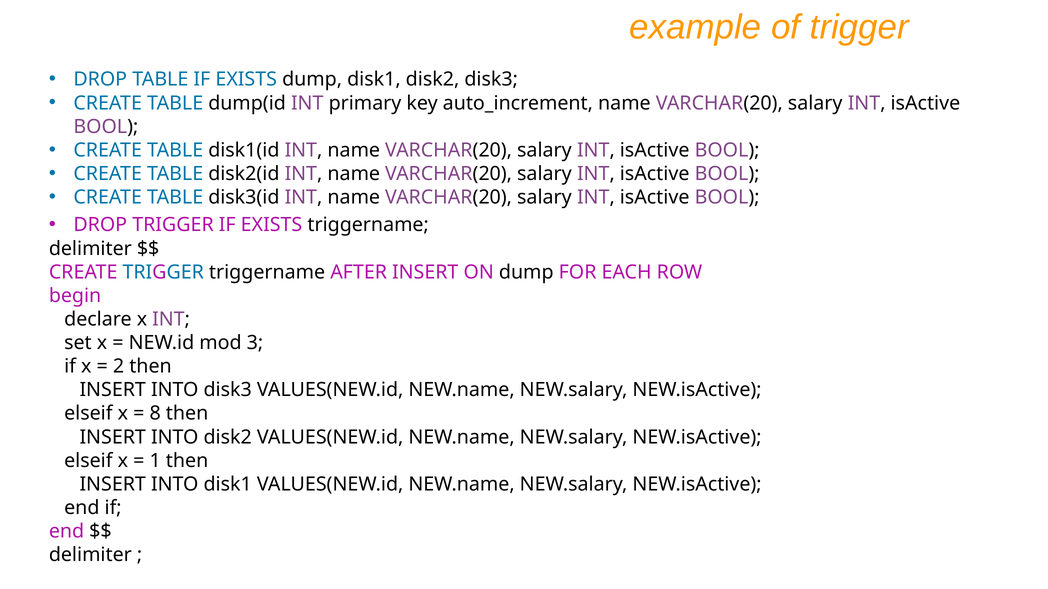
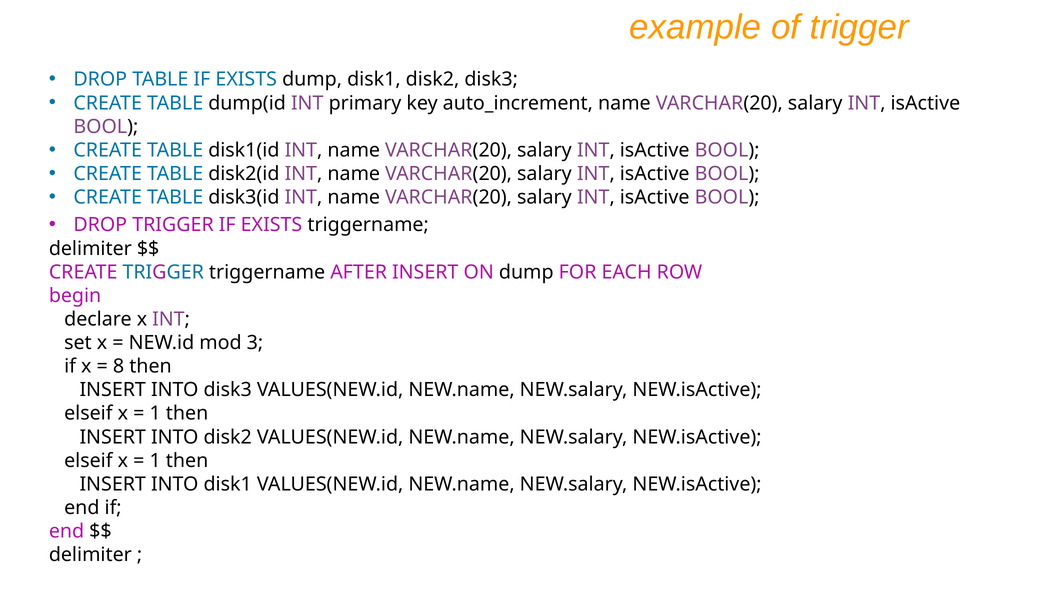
2: 2 -> 8
8 at (155, 414): 8 -> 1
